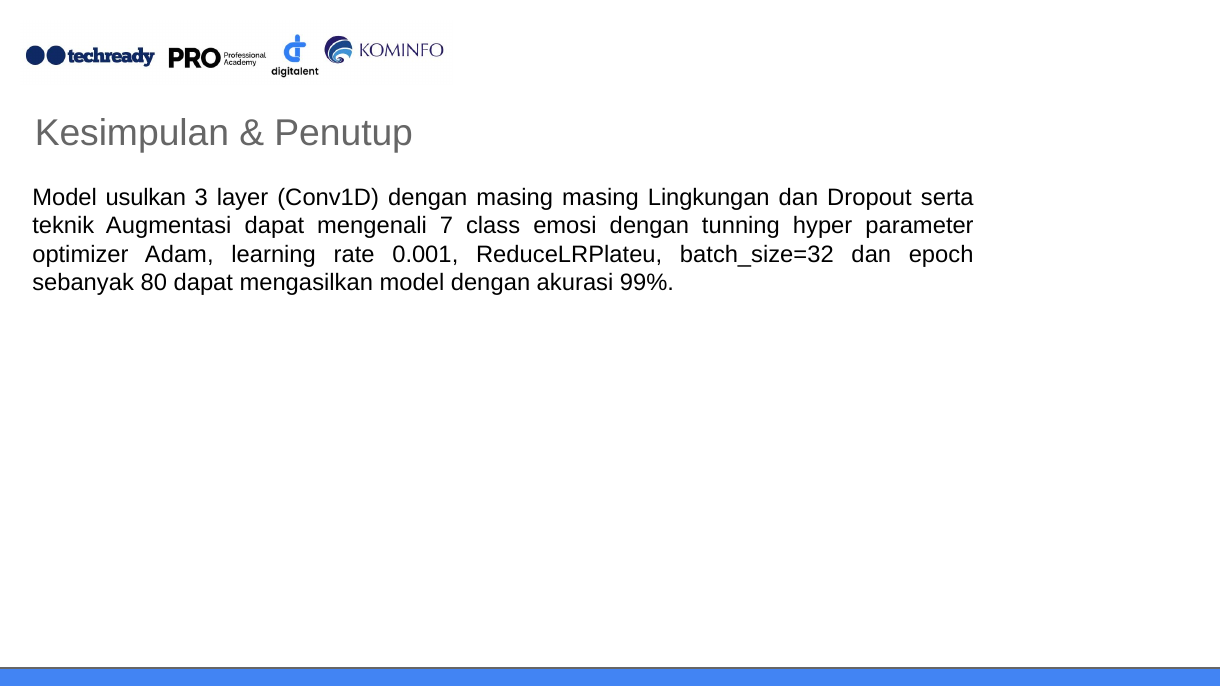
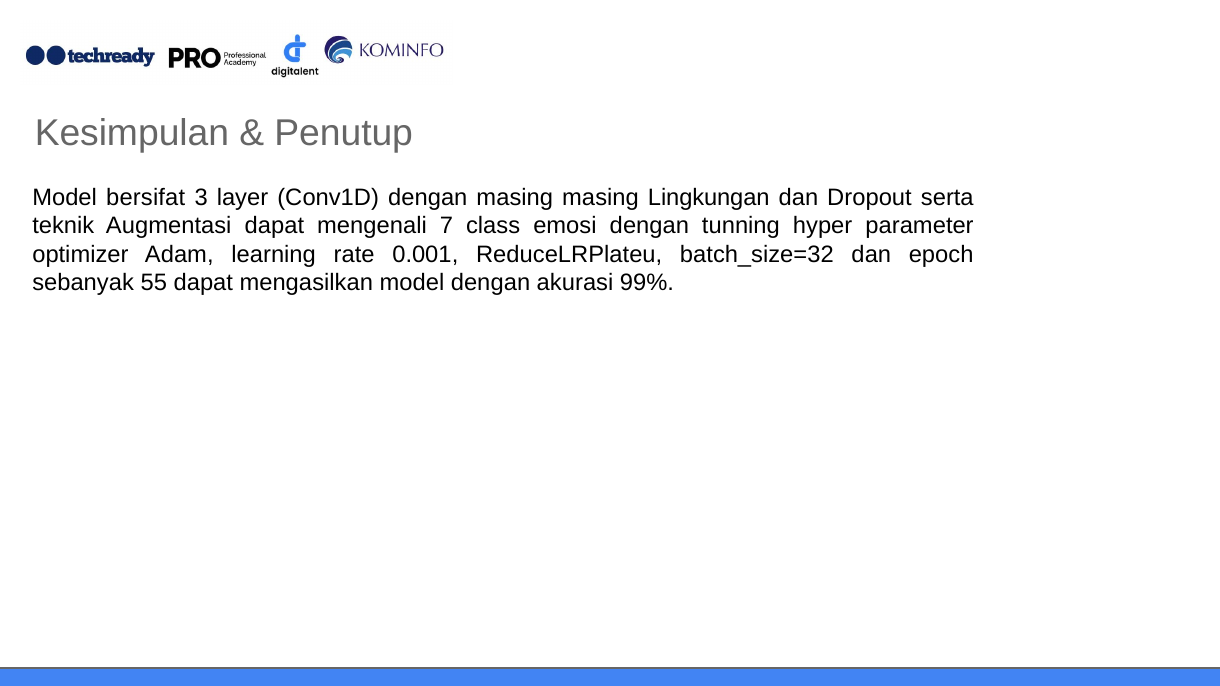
usulkan: usulkan -> bersifat
80: 80 -> 55
